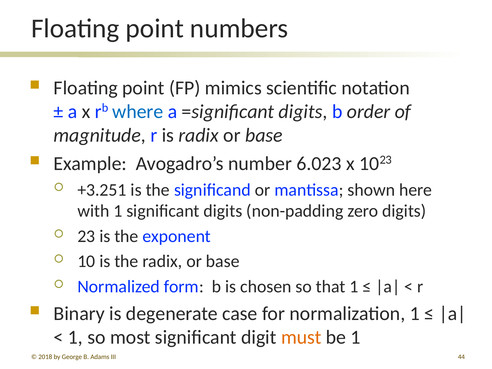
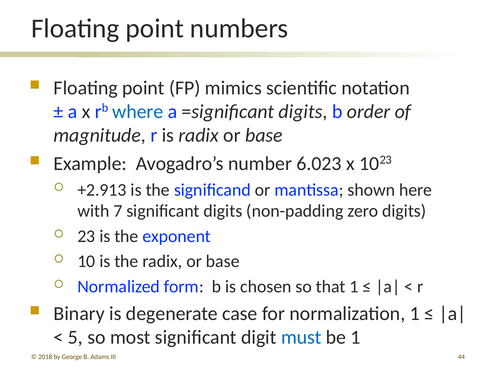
+3.251: +3.251 -> +2.913
with 1: 1 -> 7
1 at (75, 337): 1 -> 5
must colour: orange -> blue
